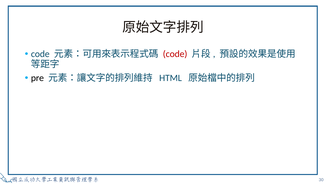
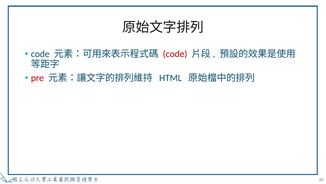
pre colour: black -> red
